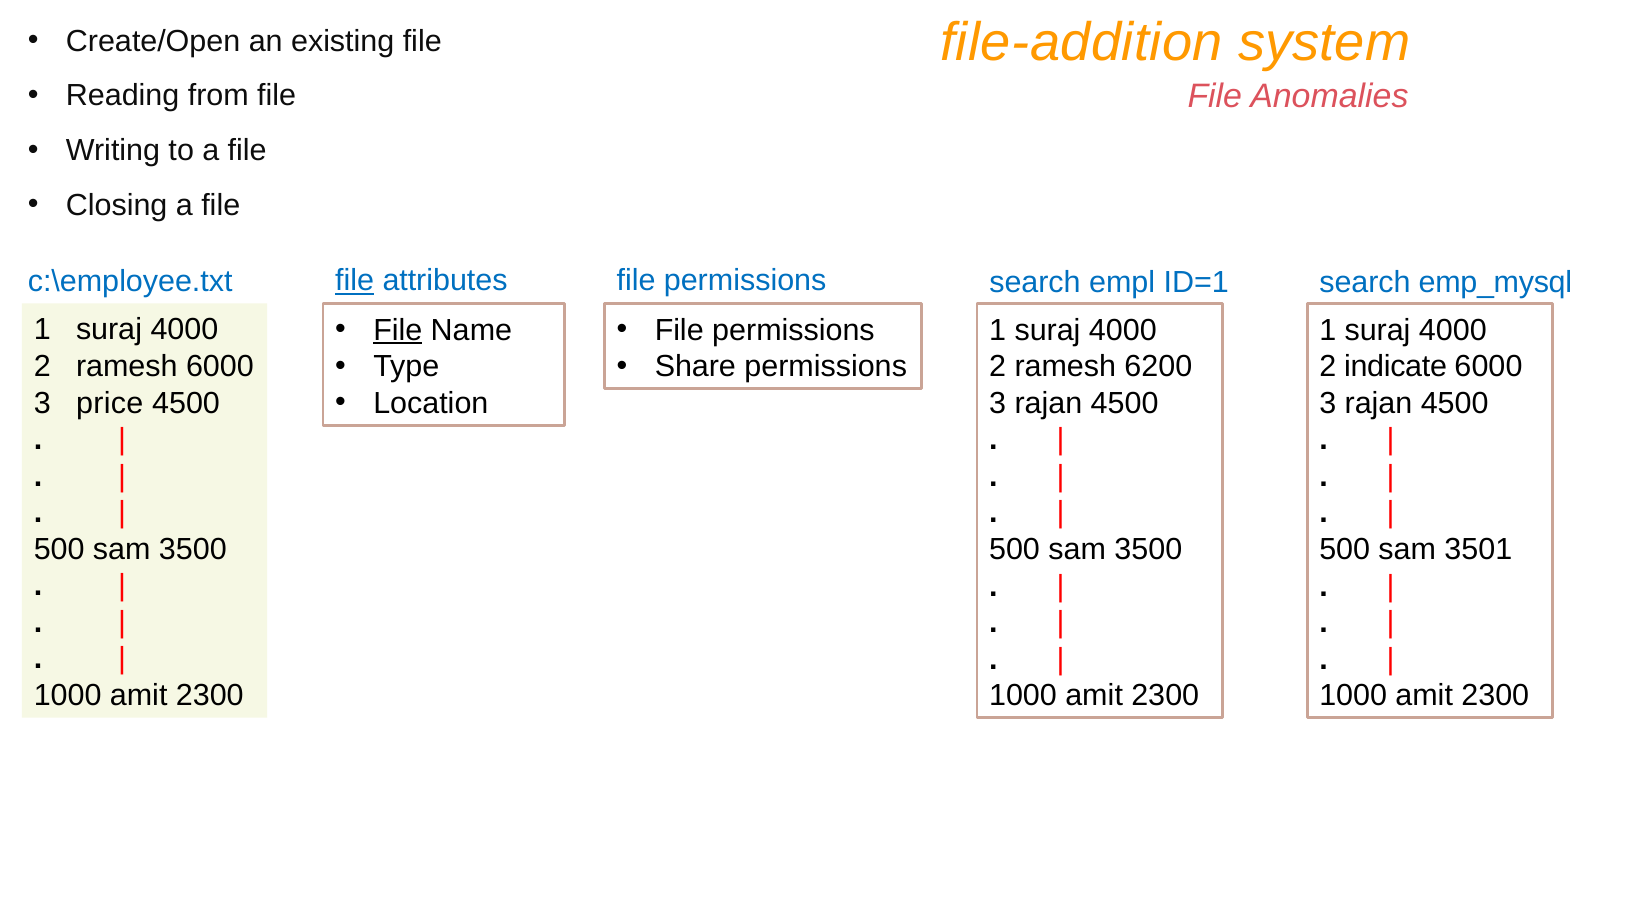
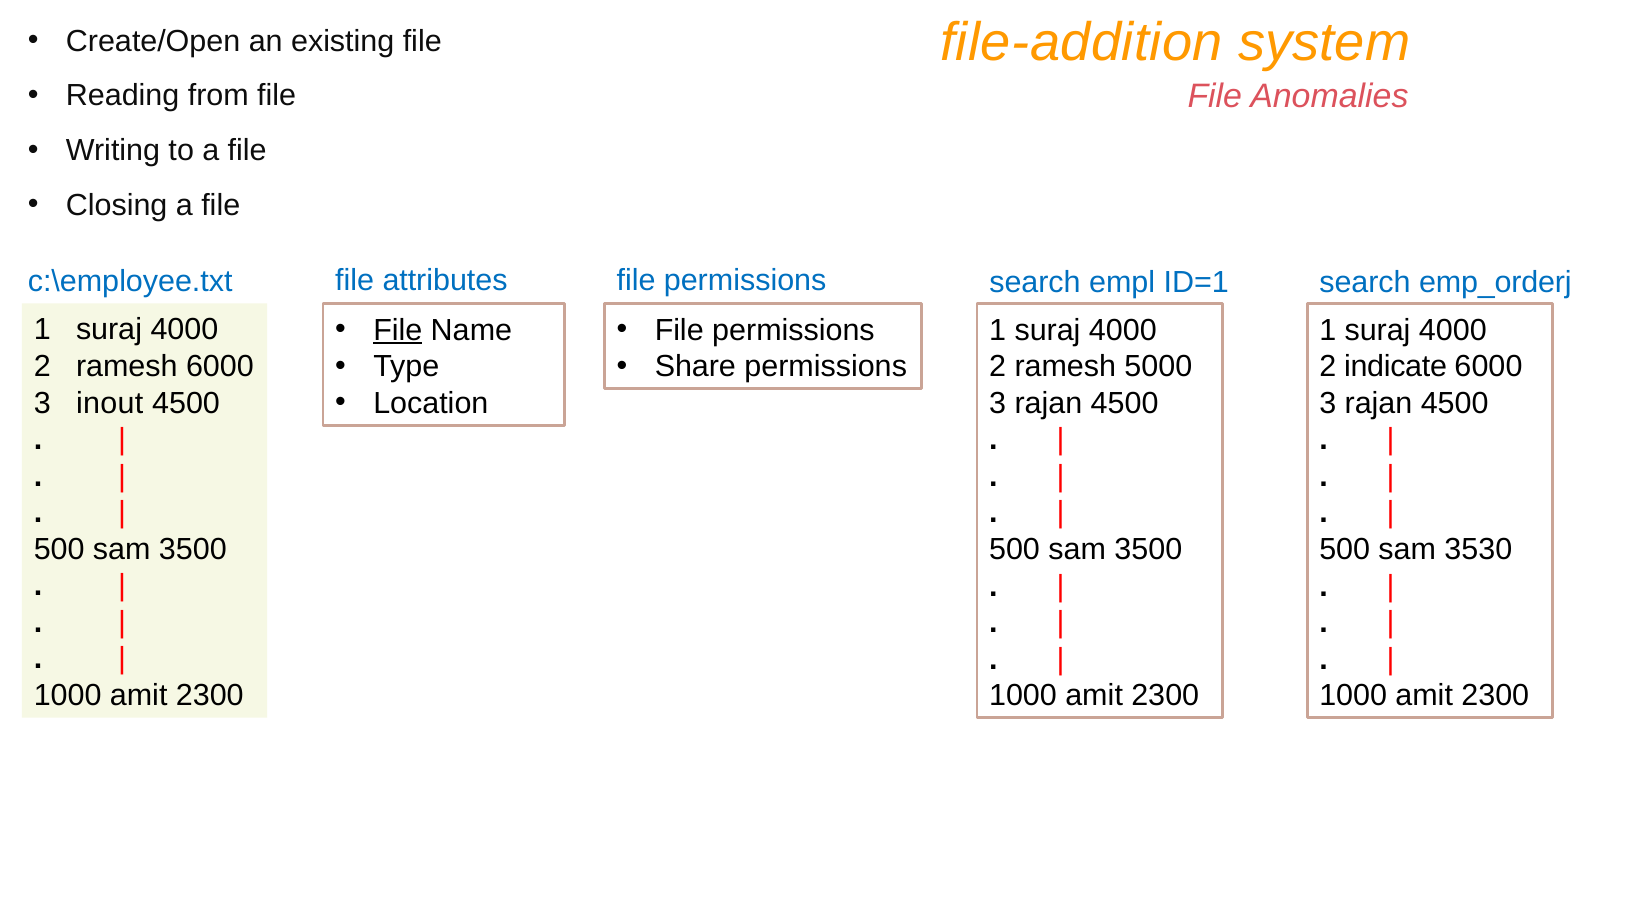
file at (355, 281) underline: present -> none
emp_mysql: emp_mysql -> emp_orderj
6200: 6200 -> 5000
price: price -> inout
3501: 3501 -> 3530
